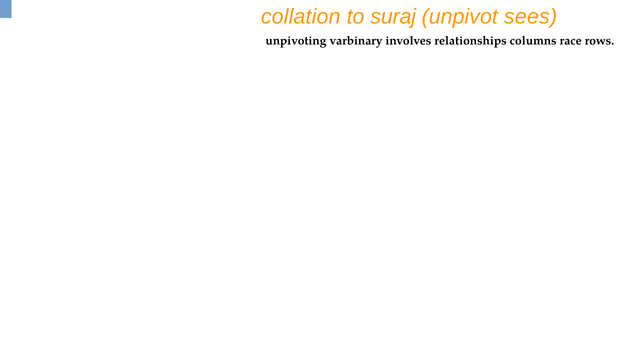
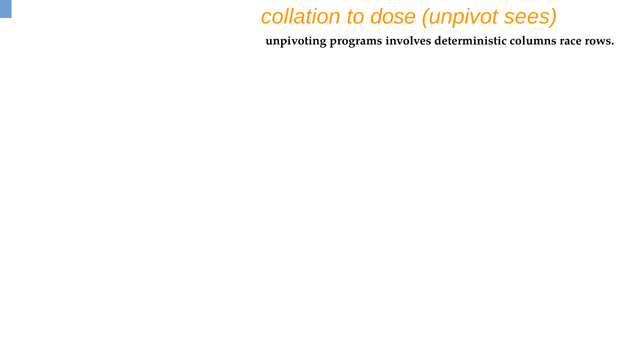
suraj: suraj -> dose
varbinary: varbinary -> programs
relationships: relationships -> deterministic
